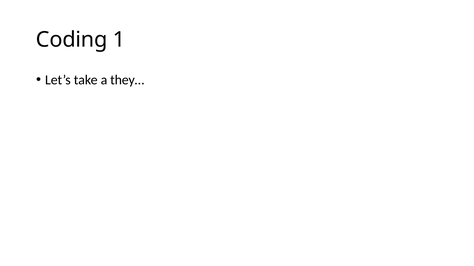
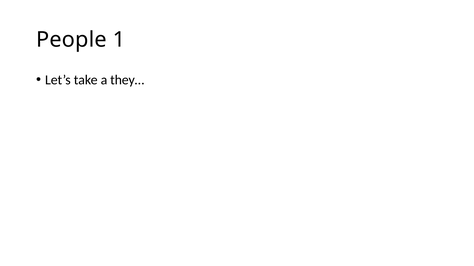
Coding: Coding -> People
